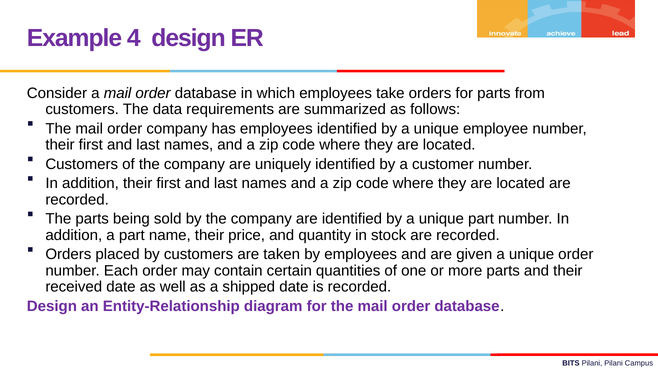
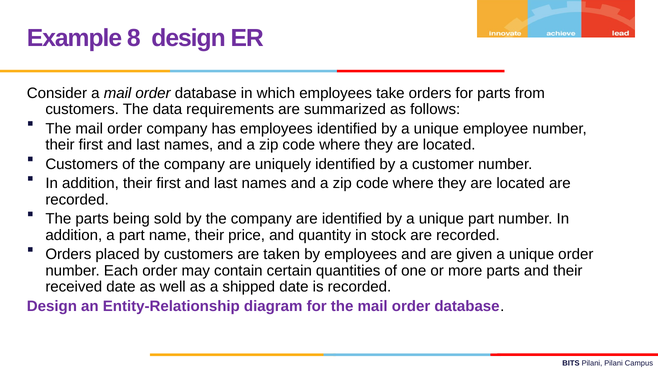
4: 4 -> 8
